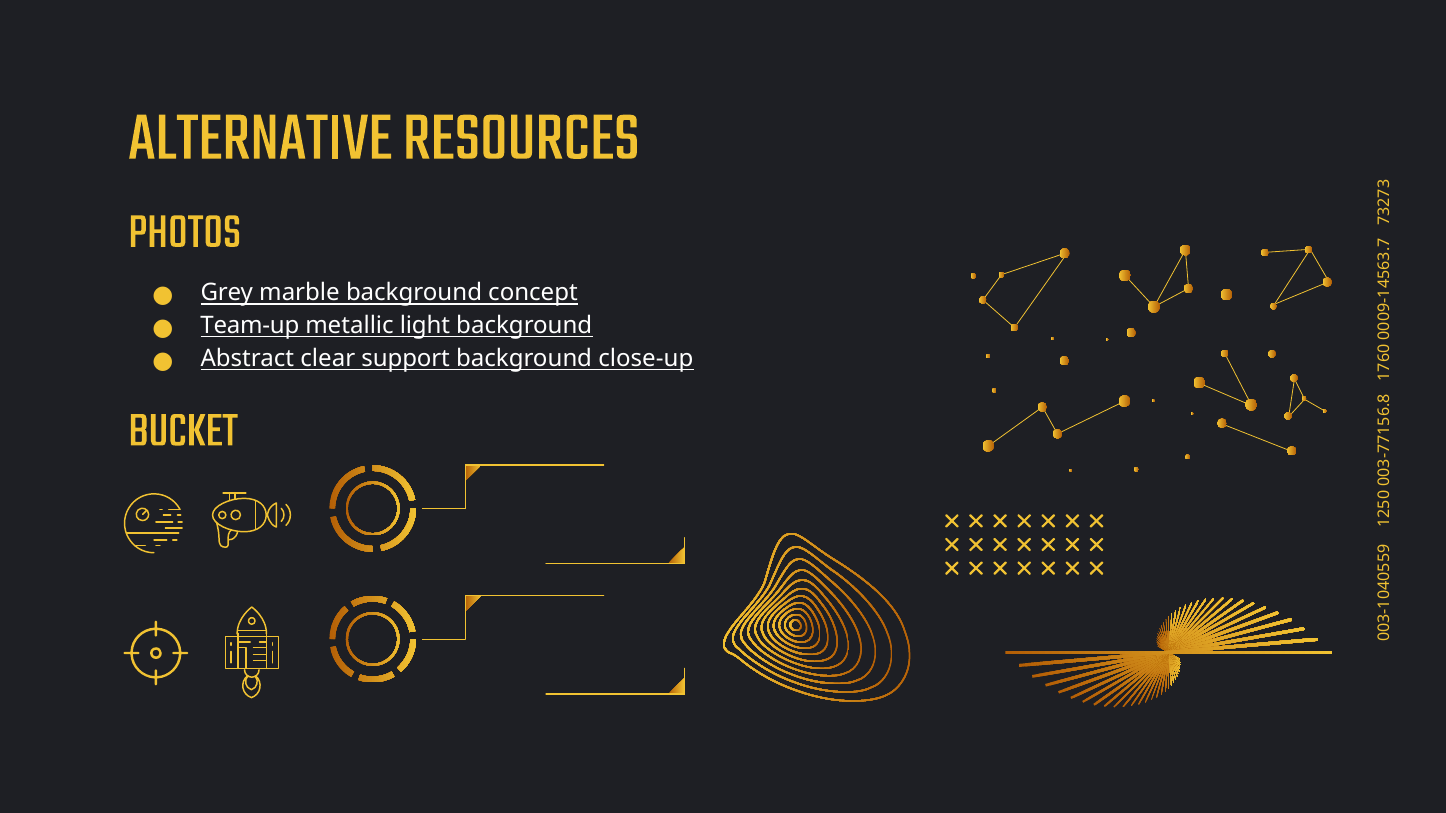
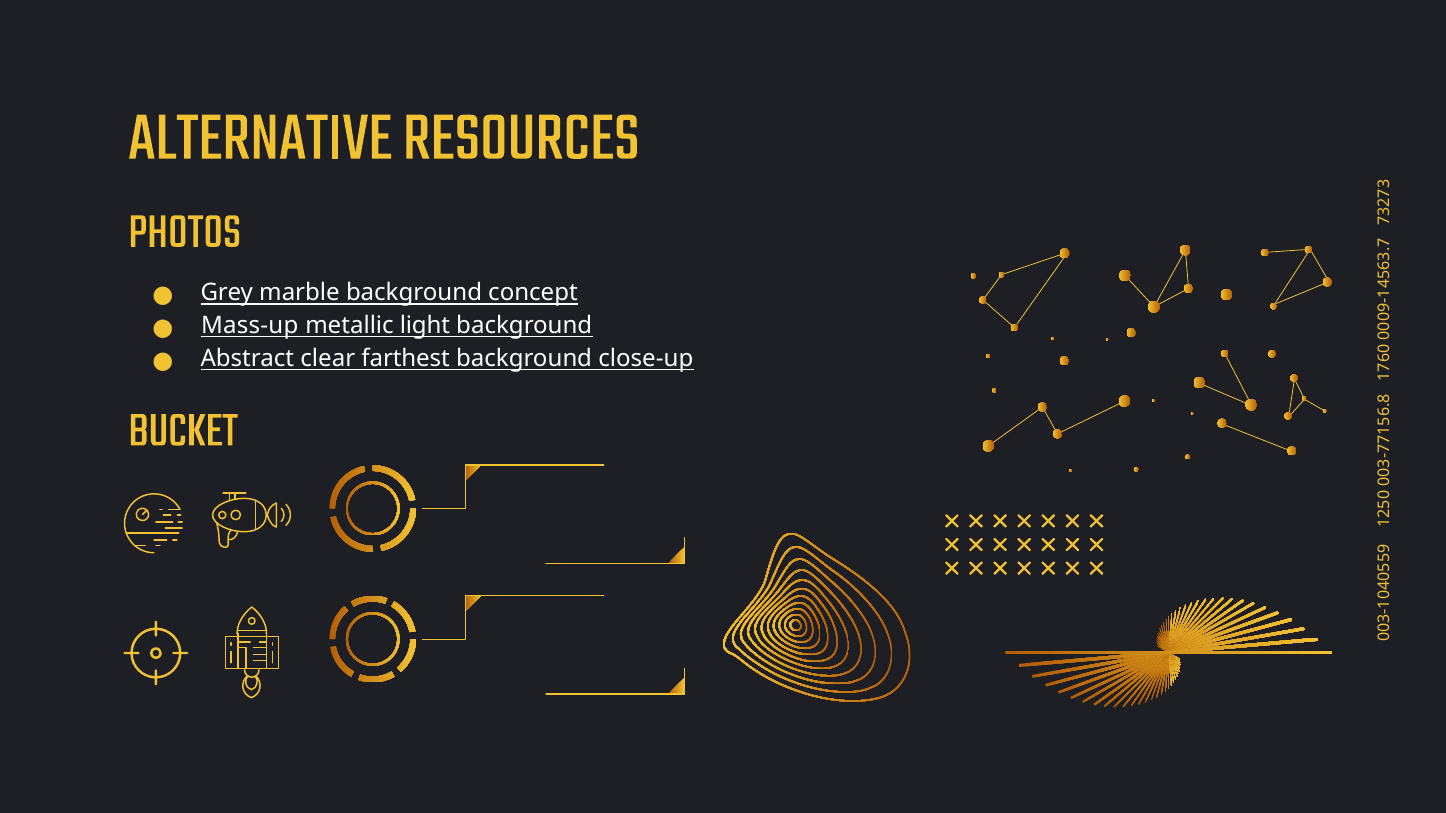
Team-up: Team-up -> Mass-up
support: support -> farthest
